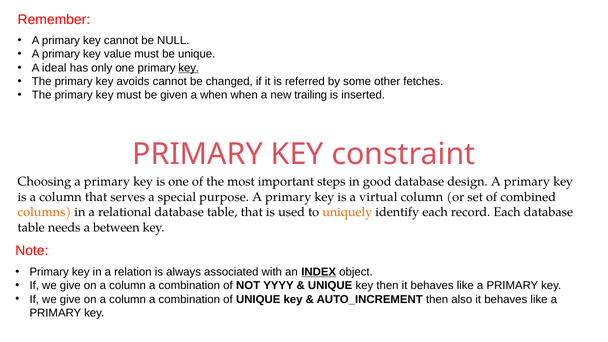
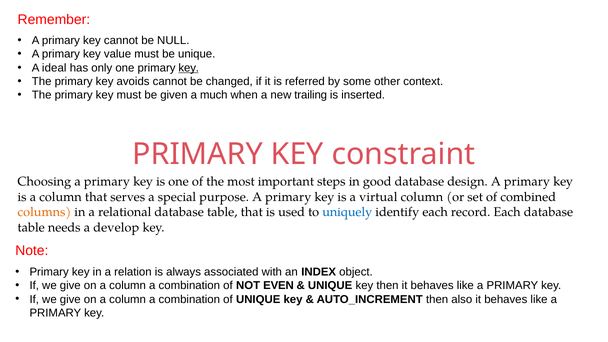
fetches: fetches -> context
a when: when -> much
uniquely colour: orange -> blue
between: between -> develop
INDEX underline: present -> none
YYYY: YYYY -> EVEN
